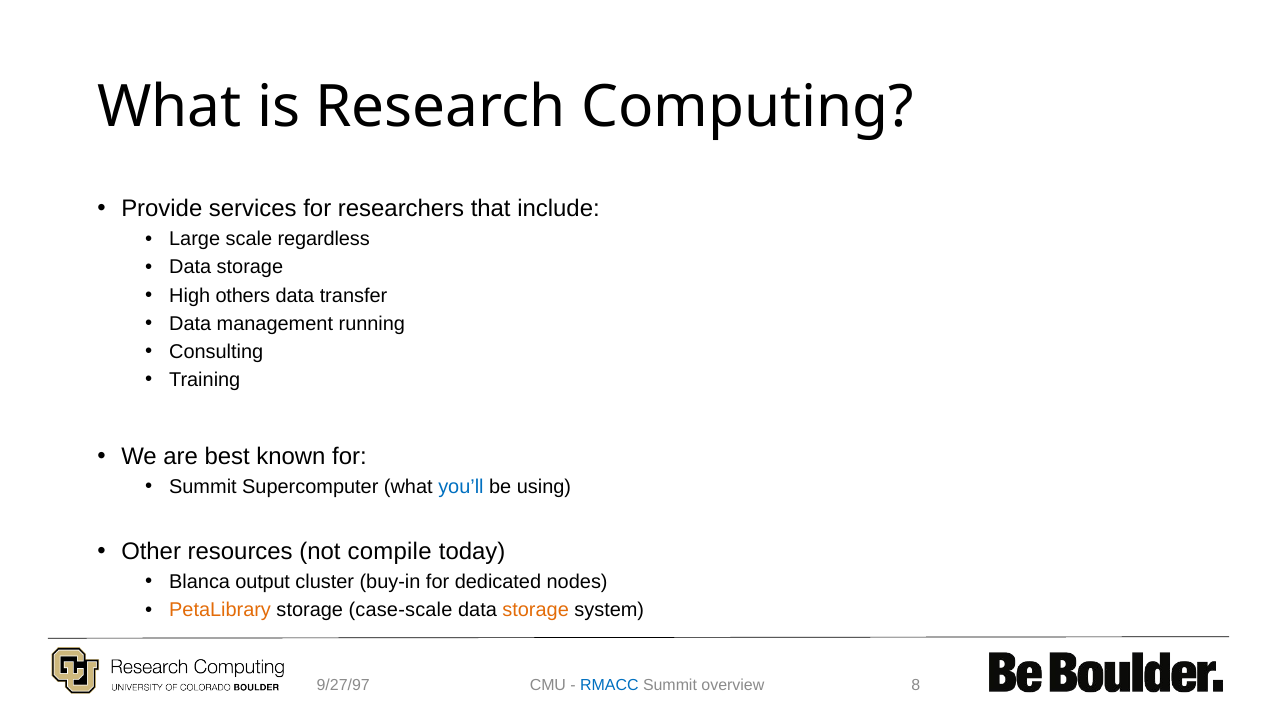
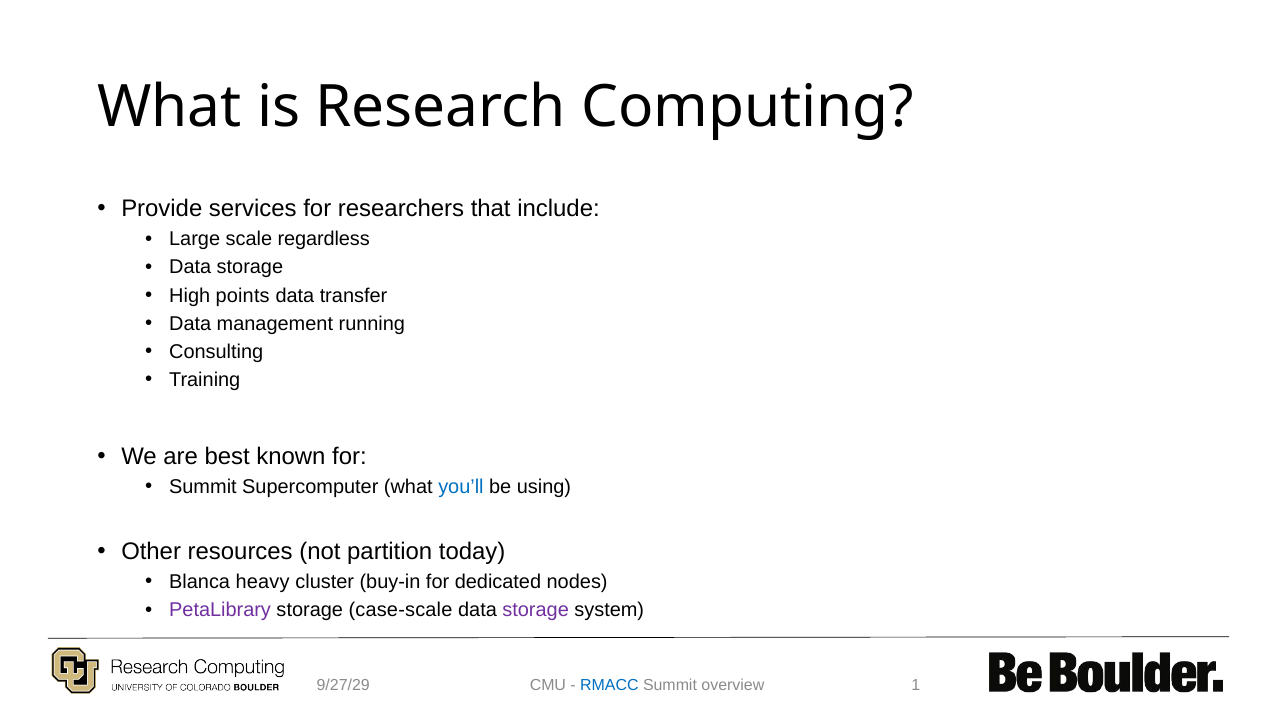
others: others -> points
compile: compile -> partition
output: output -> heavy
PetaLibrary colour: orange -> purple
storage at (536, 610) colour: orange -> purple
9/27/97: 9/27/97 -> 9/27/29
8: 8 -> 1
